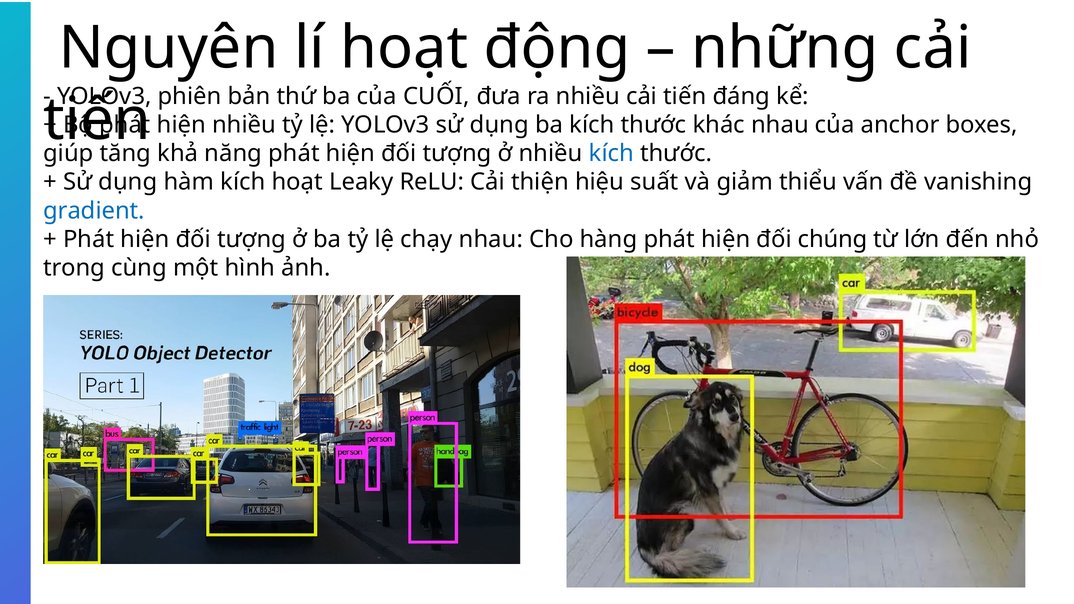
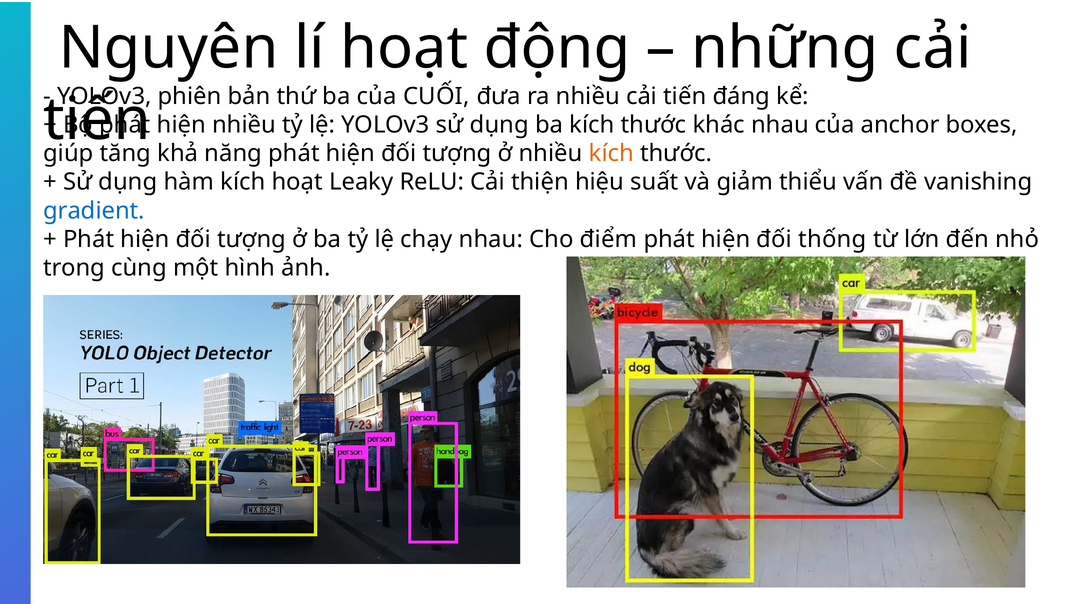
kích at (611, 153) colour: blue -> orange
hàng: hàng -> điểm
chúng: chúng -> thống
